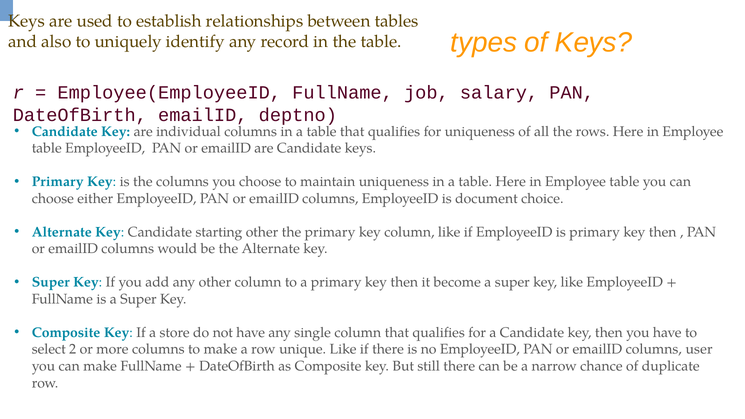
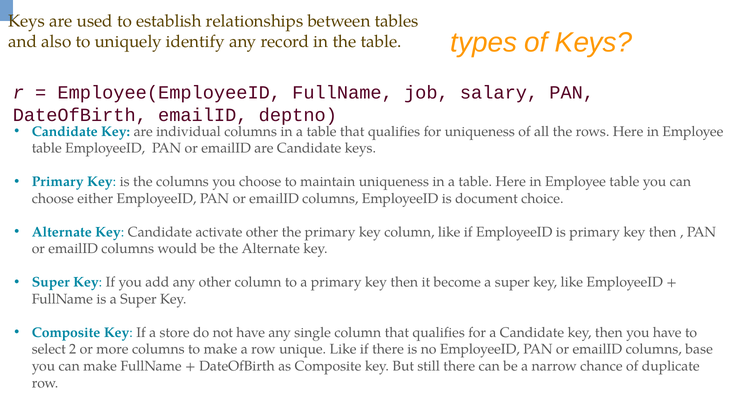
starting: starting -> activate
user: user -> base
